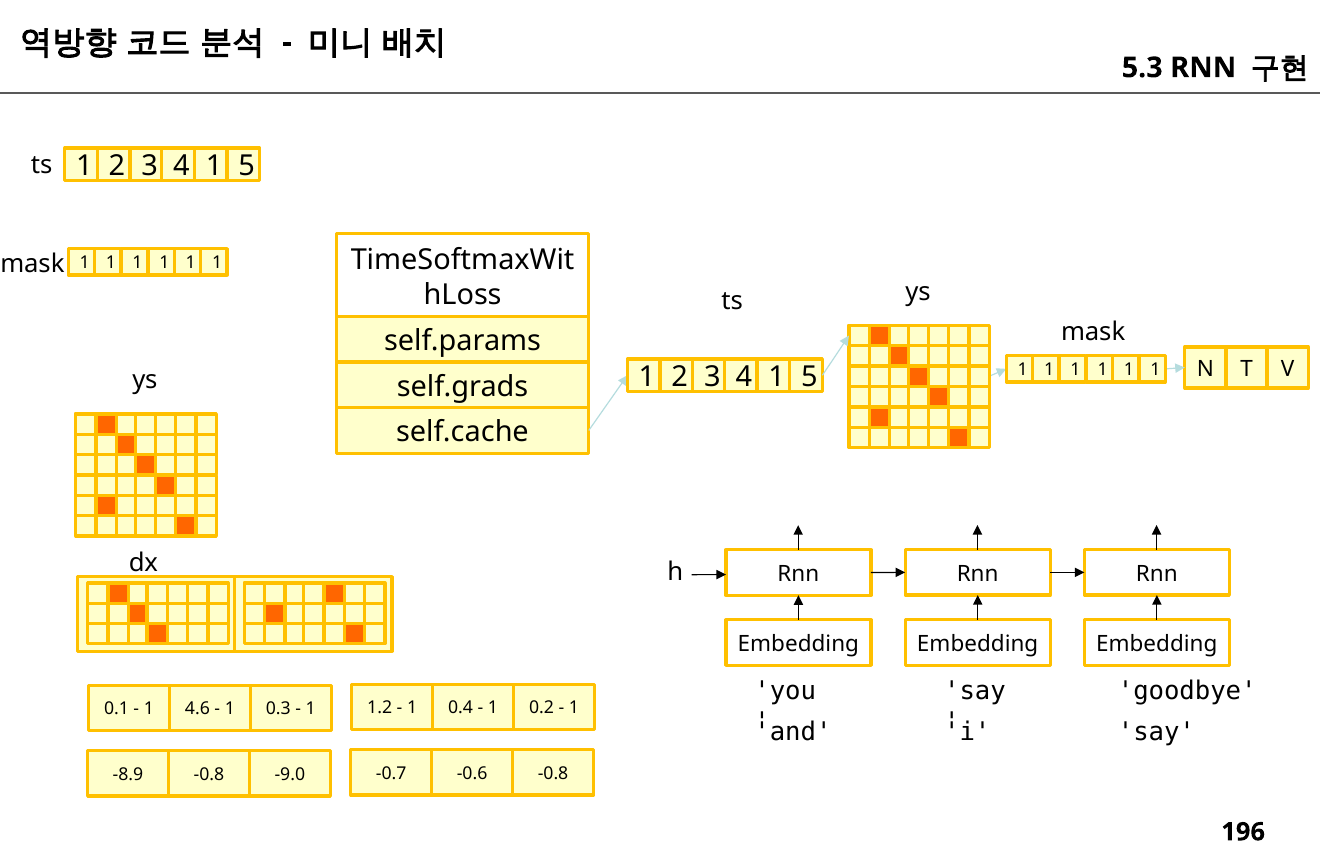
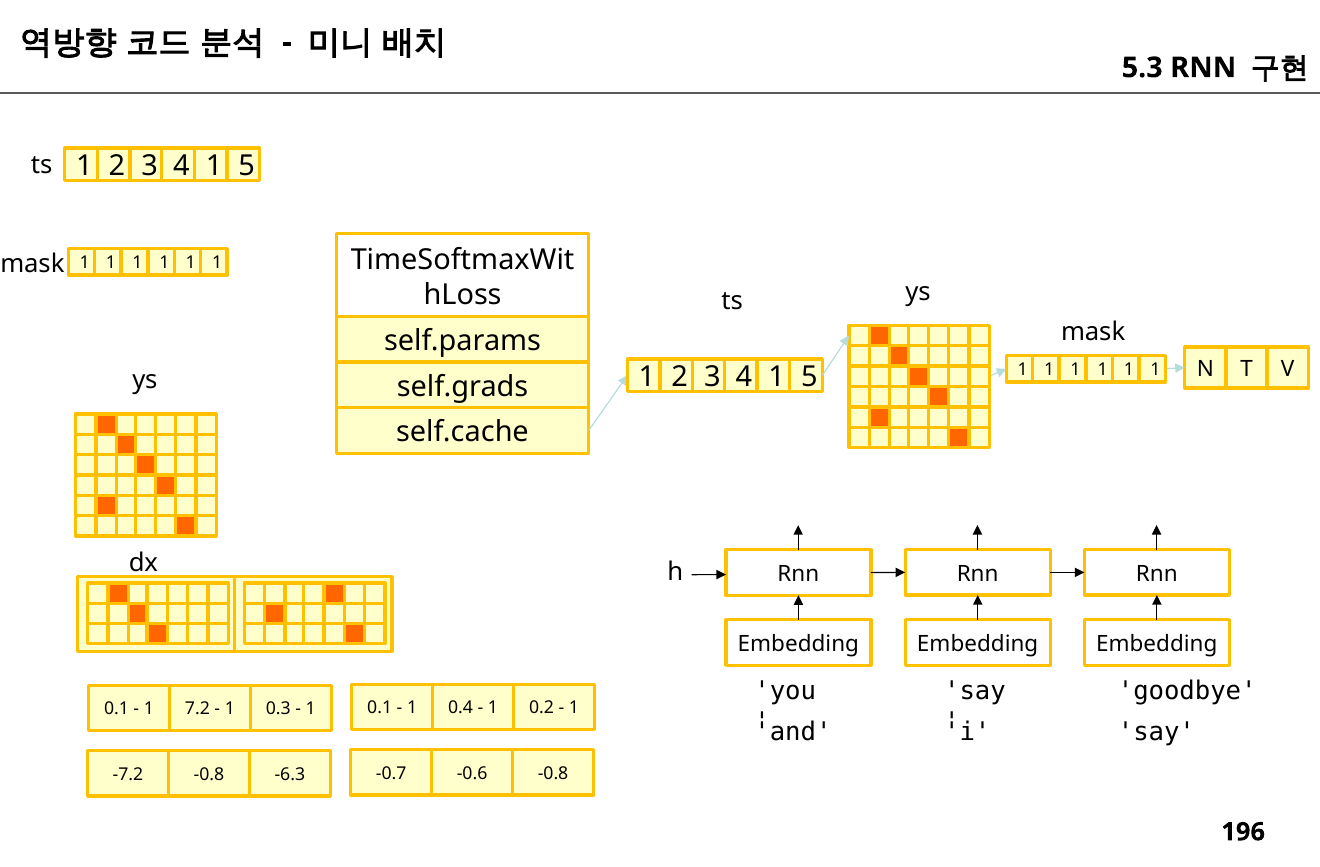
1.2 at (380, 708): 1.2 -> 0.1
4.6: 4.6 -> 7.2
-8.9: -8.9 -> -7.2
-9.0: -9.0 -> -6.3
